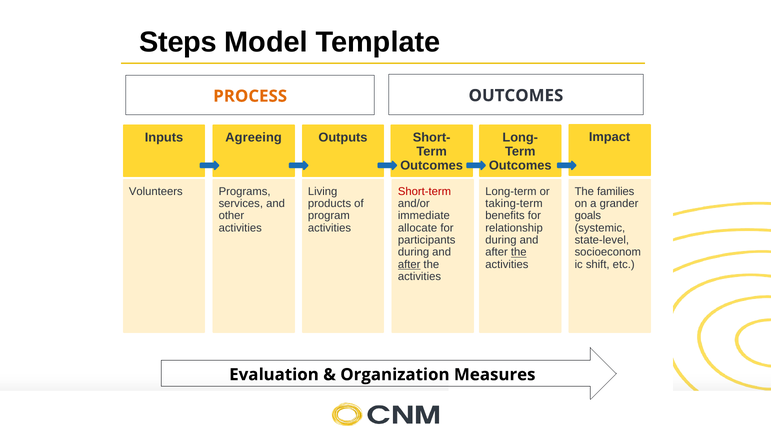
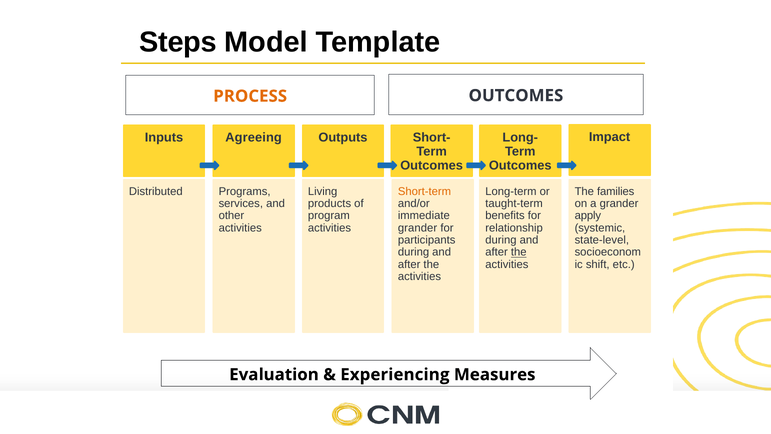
Volunteers: Volunteers -> Distributed
Short-term colour: red -> orange
taking-term: taking-term -> taught-term
goals: goals -> apply
allocate at (418, 228): allocate -> grander
after at (409, 264) underline: present -> none
Organization: Organization -> Experiencing
